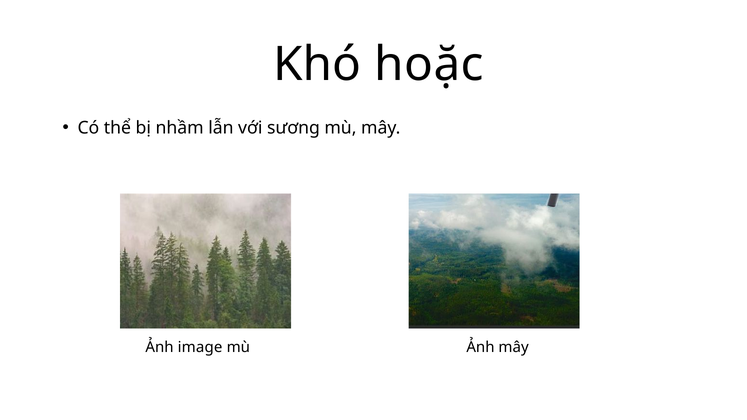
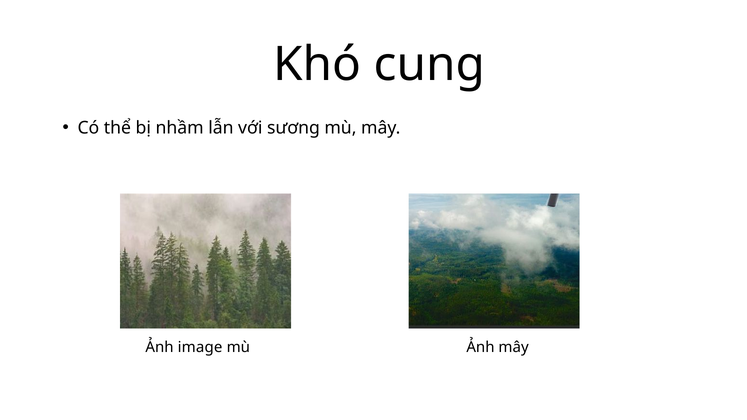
hoặc: hoặc -> cung
